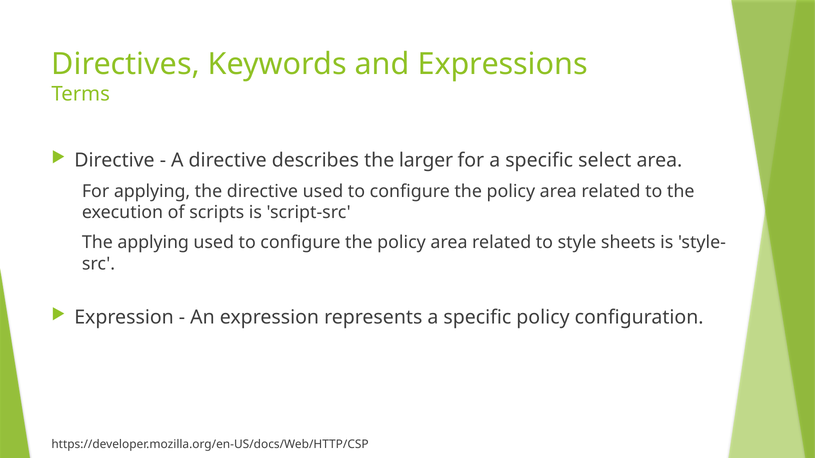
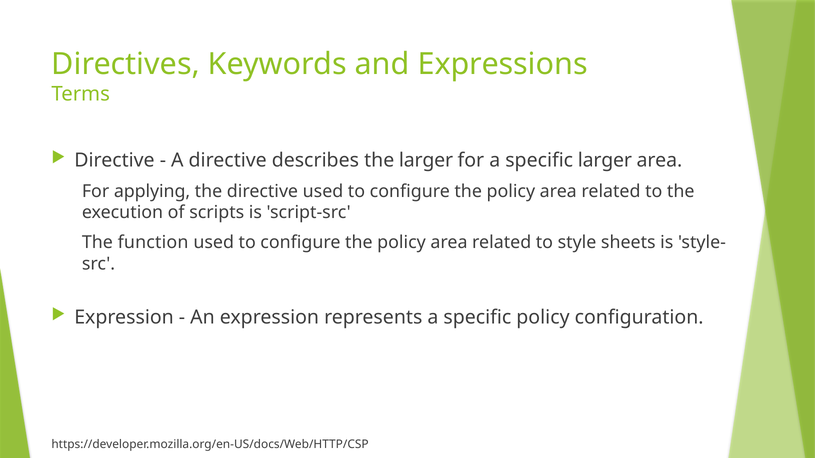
specific select: select -> larger
The applying: applying -> function
